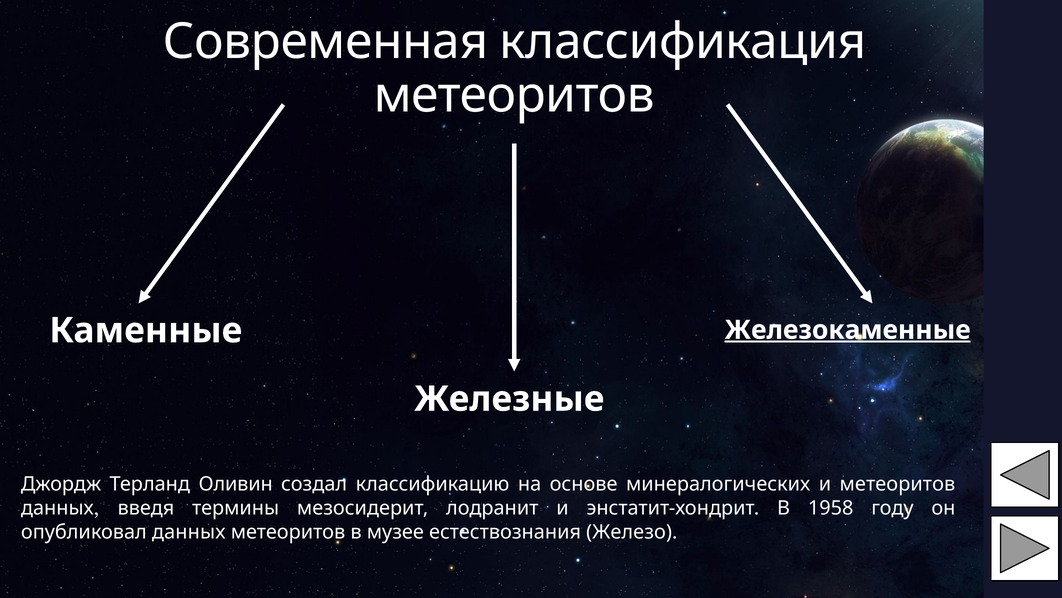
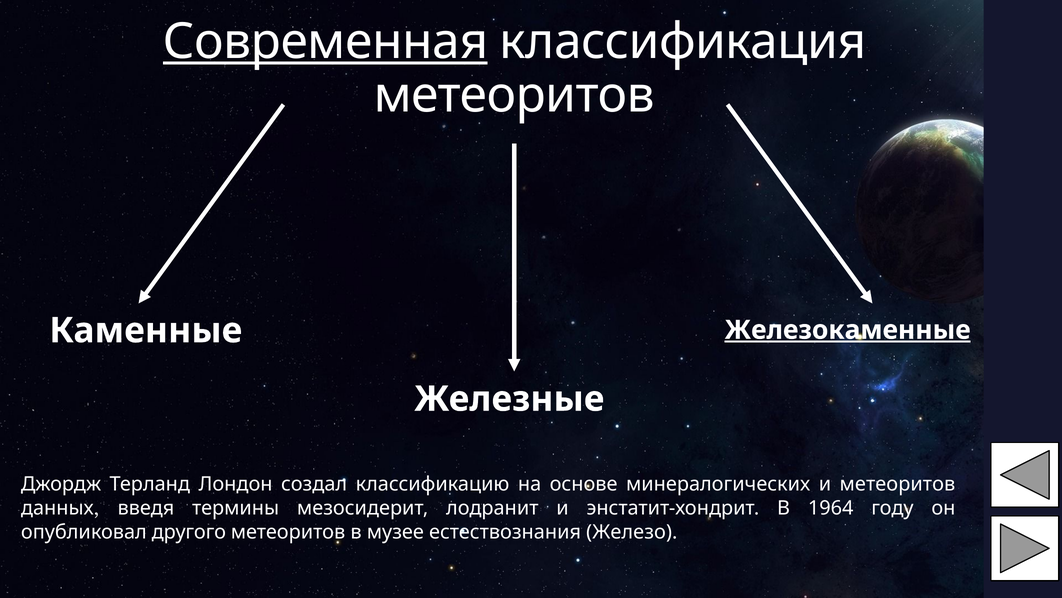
Современная underline: none -> present
Оливин: Оливин -> Лондон
1958: 1958 -> 1964
опубликовал данных: данных -> другого
